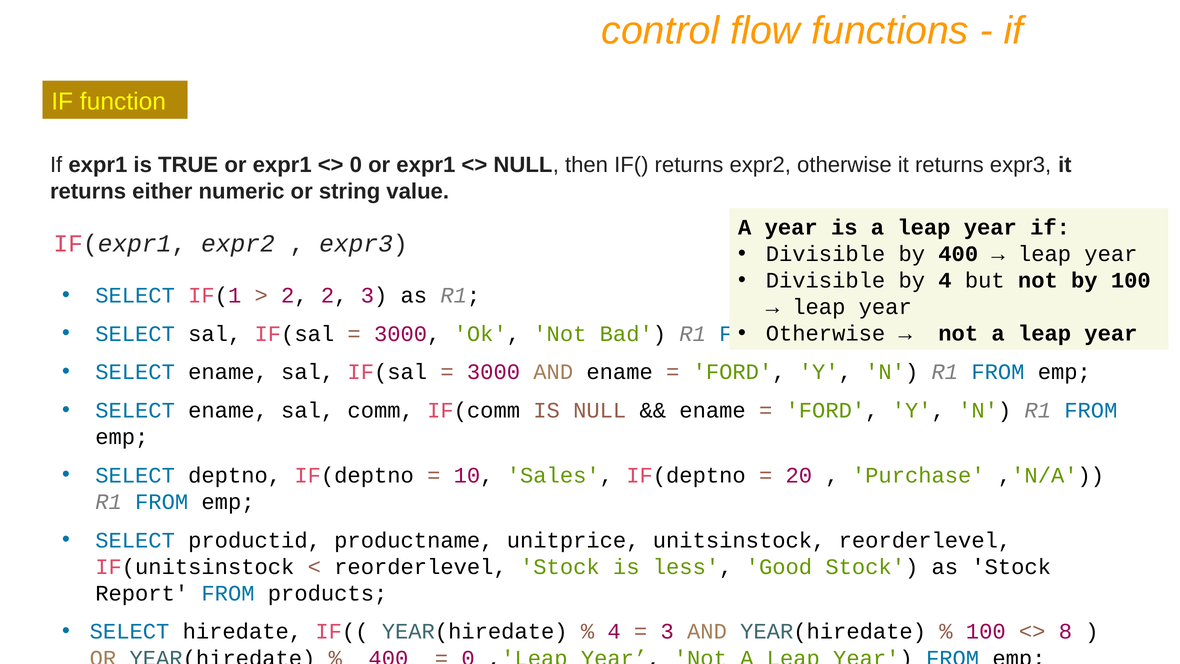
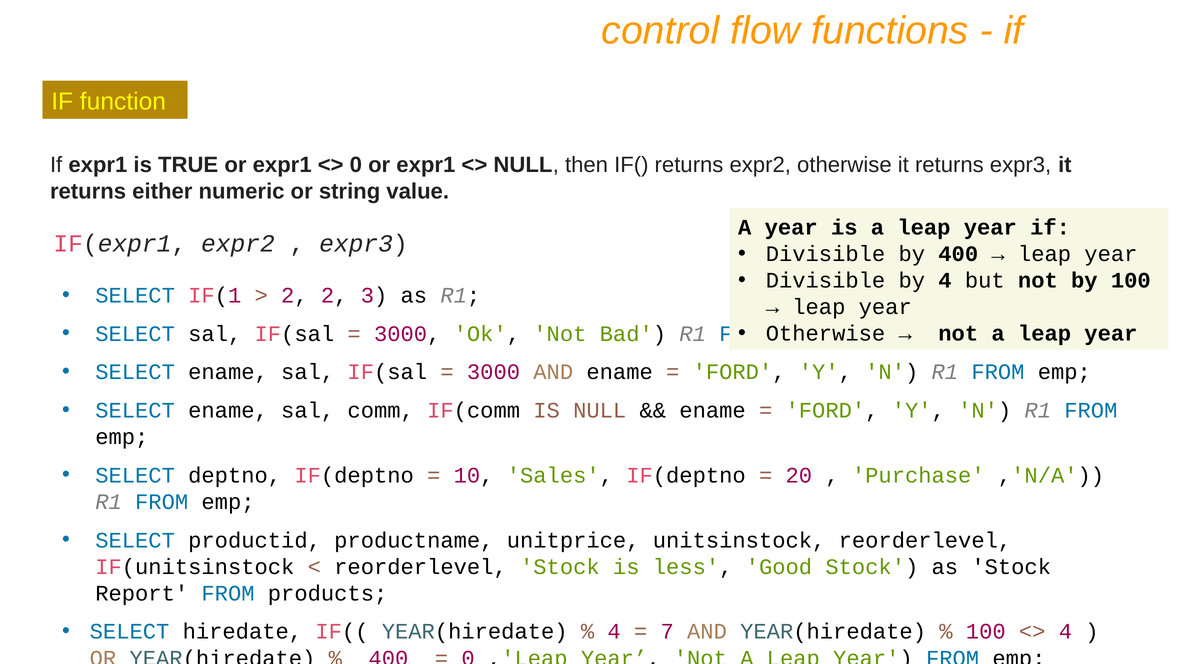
3 at (667, 631): 3 -> 7
8 at (1065, 631): 8 -> 4
